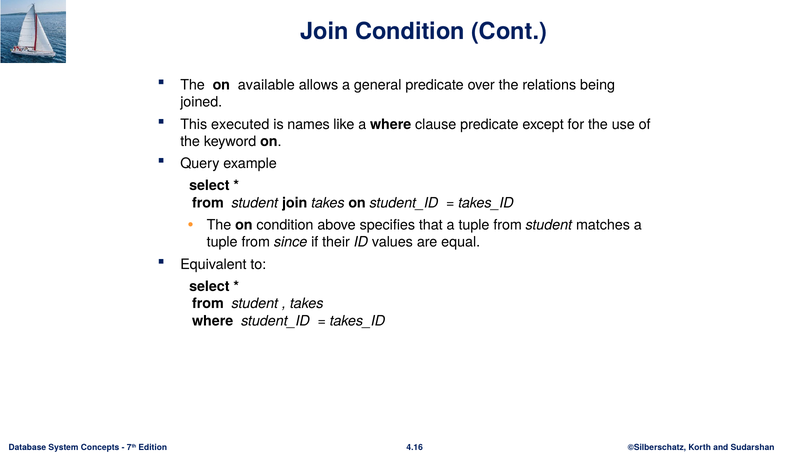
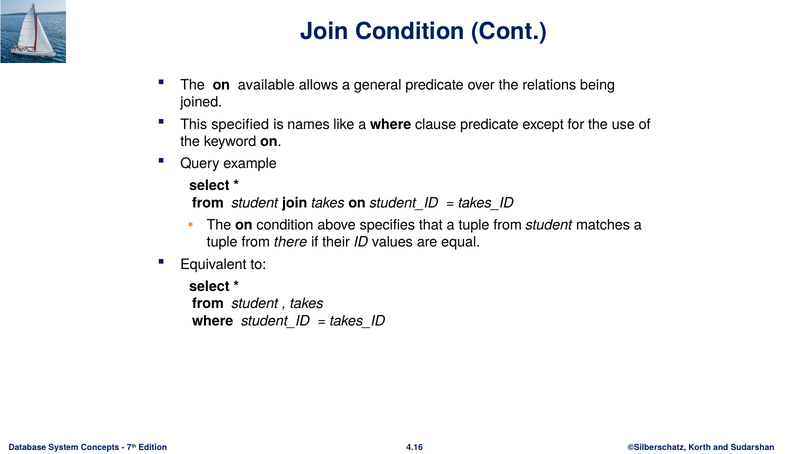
executed: executed -> specified
since: since -> there
